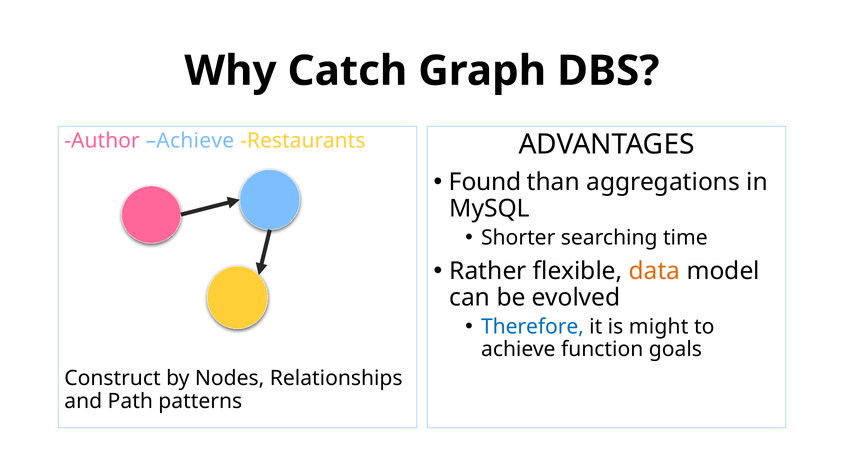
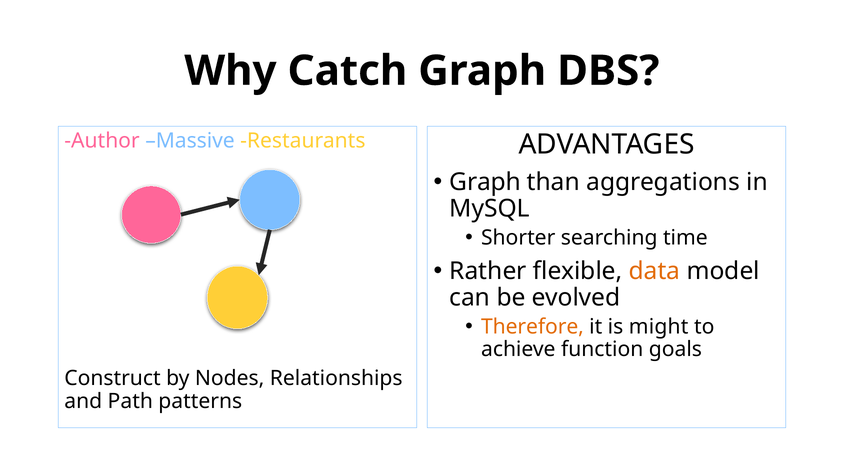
Author Achieve: Achieve -> Massive
Found at (485, 182): Found -> Graph
Therefore colour: blue -> orange
